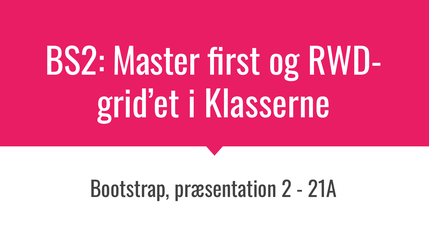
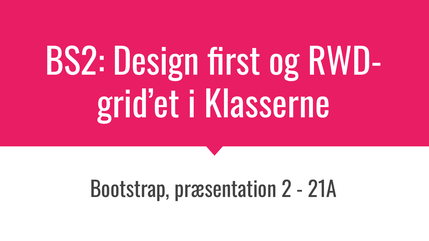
Master: Master -> Design
